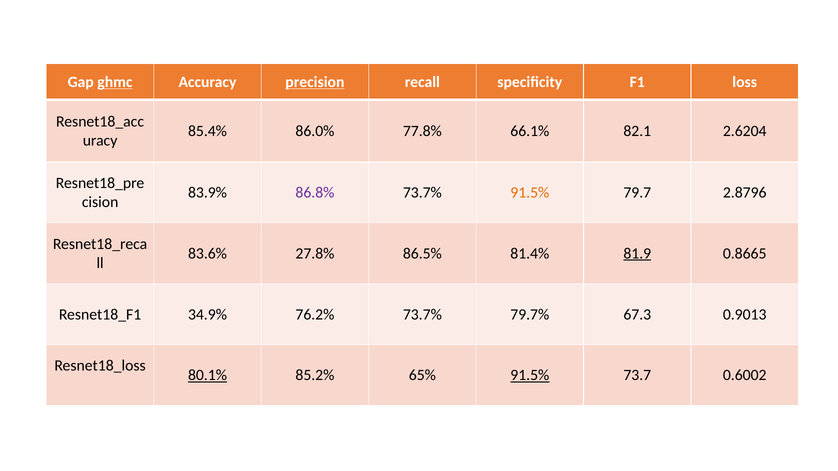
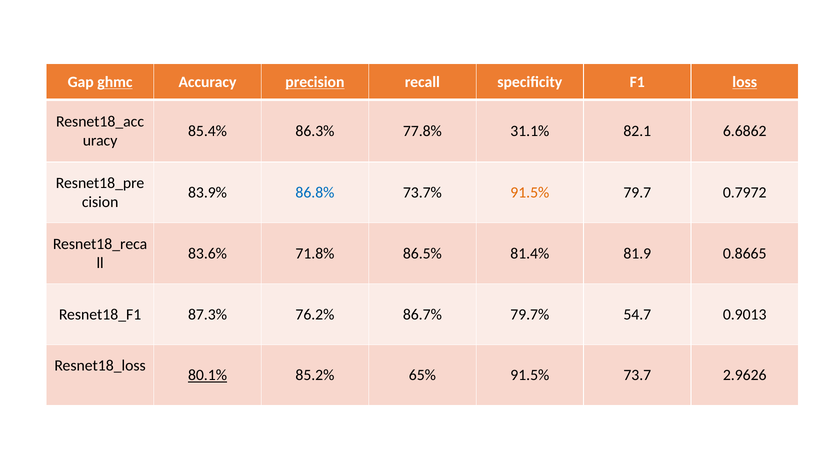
loss underline: none -> present
86.0%: 86.0% -> 86.3%
66.1%: 66.1% -> 31.1%
2.6204: 2.6204 -> 6.6862
86.8% colour: purple -> blue
2.8796: 2.8796 -> 0.7972
27.8%: 27.8% -> 71.8%
81.9 underline: present -> none
34.9%: 34.9% -> 87.3%
76.2% 73.7%: 73.7% -> 86.7%
67.3: 67.3 -> 54.7
91.5% at (530, 376) underline: present -> none
0.6002: 0.6002 -> 2.9626
